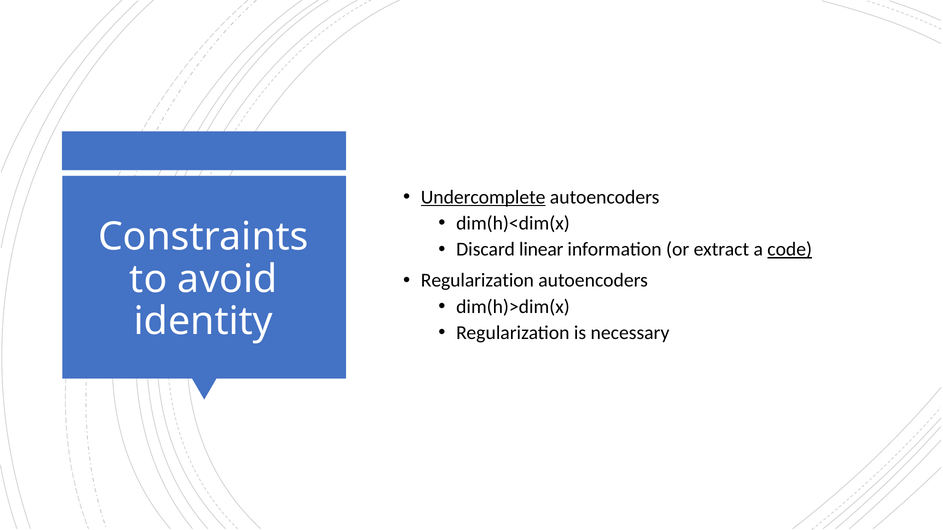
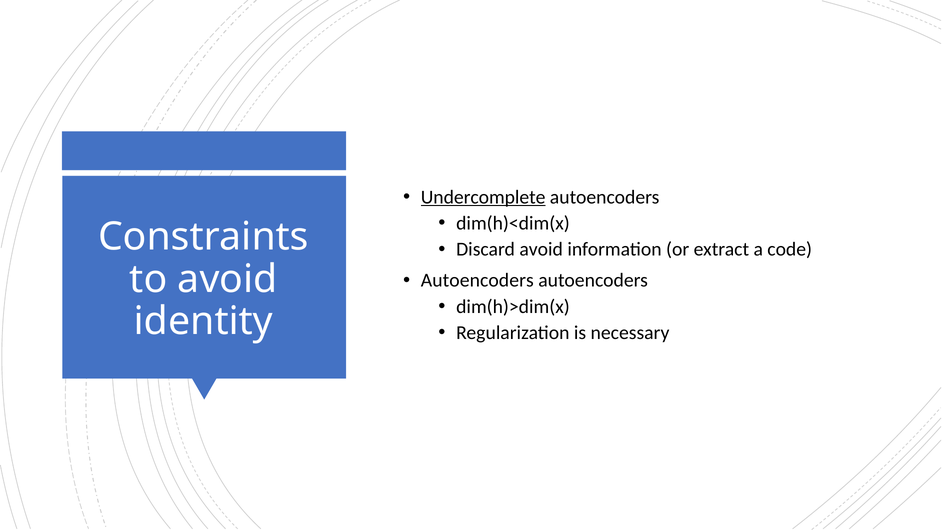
Discard linear: linear -> avoid
code underline: present -> none
Regularization at (477, 281): Regularization -> Autoencoders
